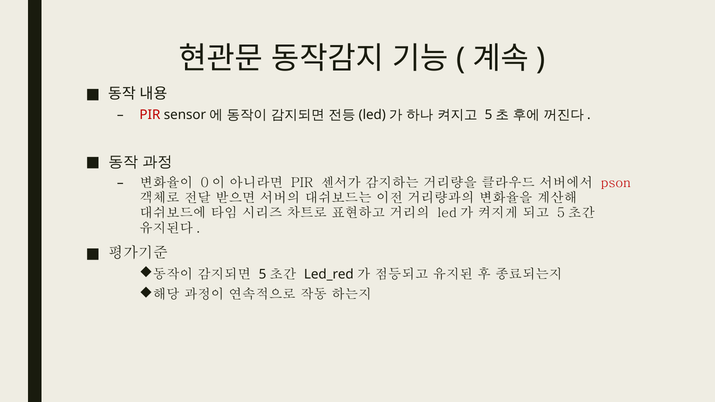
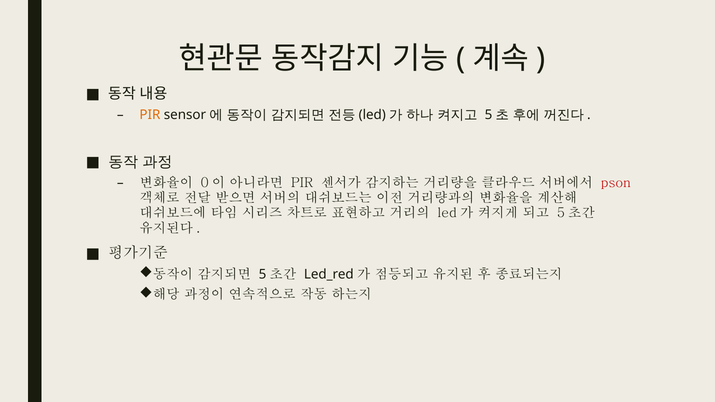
PIR at (150, 115) colour: red -> orange
